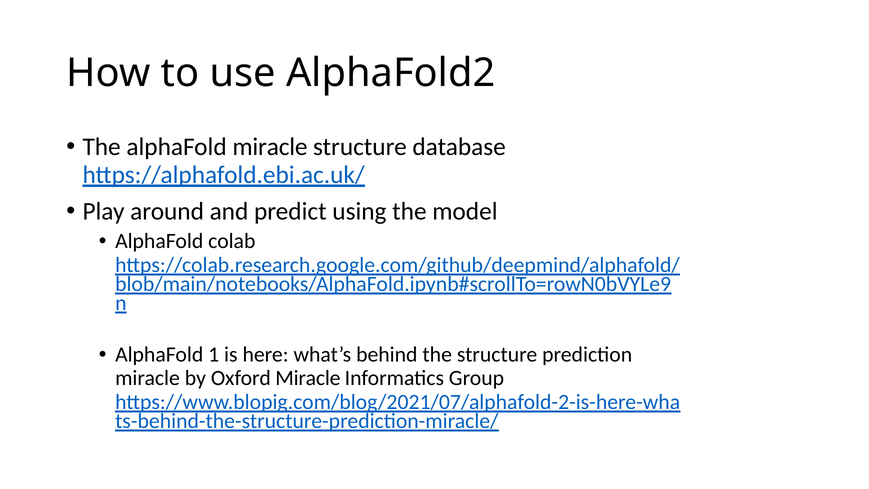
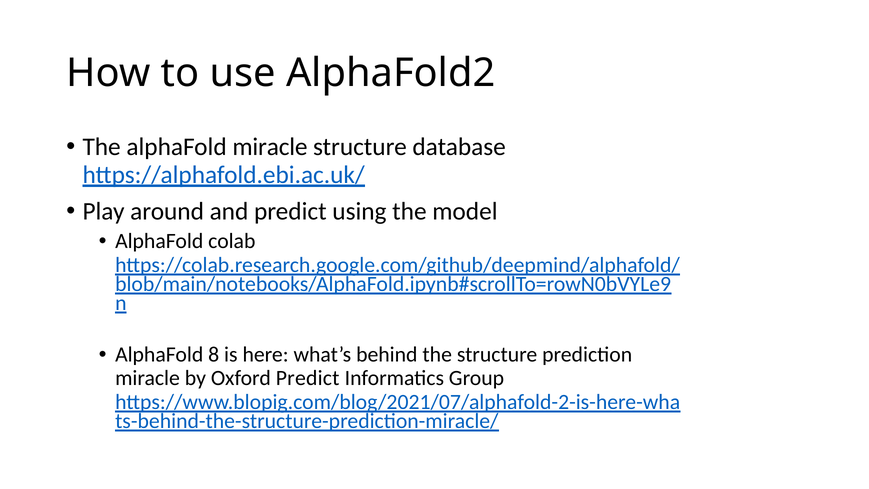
1: 1 -> 8
Oxford Miracle: Miracle -> Predict
